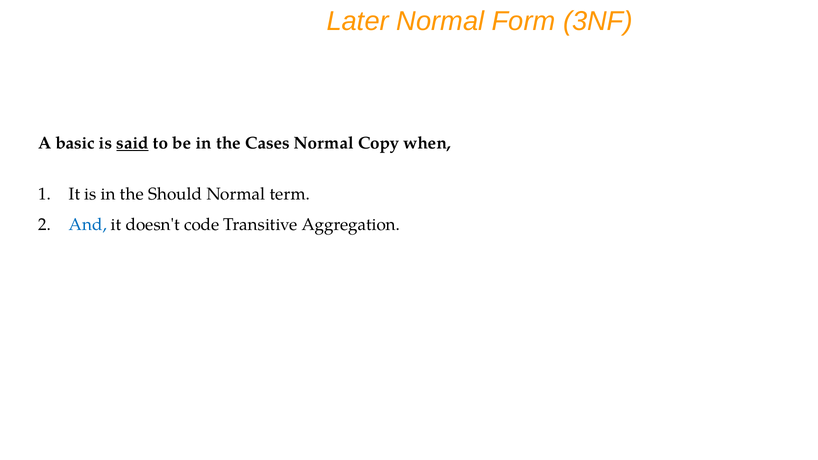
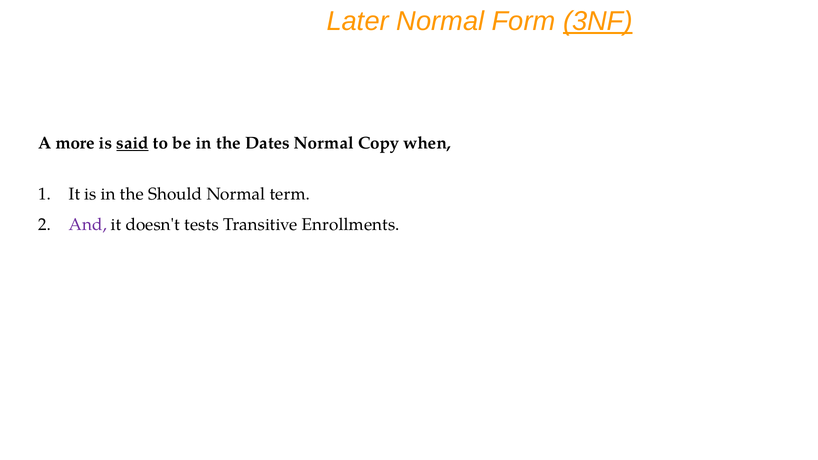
3NF underline: none -> present
basic: basic -> more
Cases: Cases -> Dates
And colour: blue -> purple
code: code -> tests
Aggregation: Aggregation -> Enrollments
